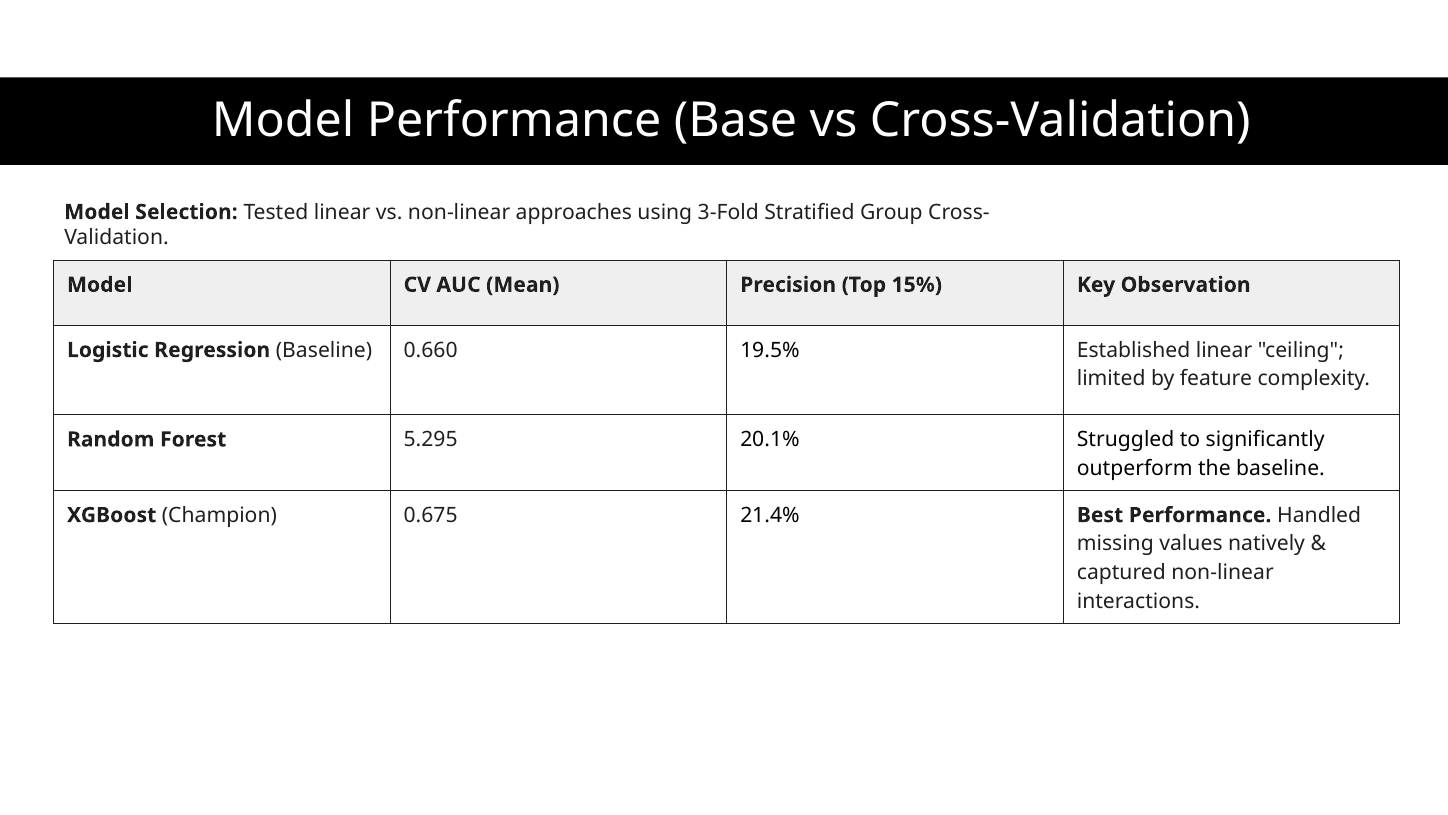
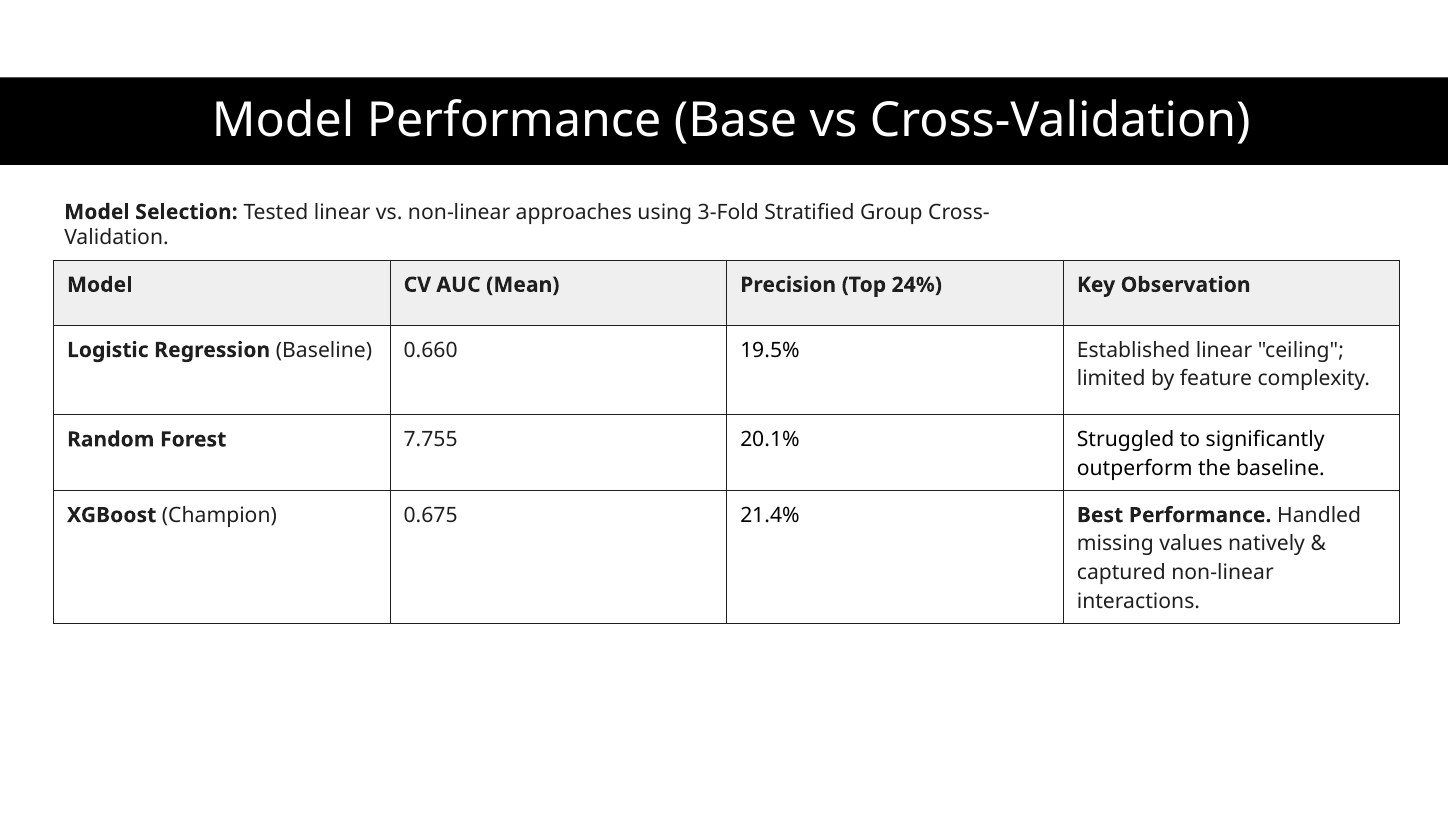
15%: 15% -> 24%
5.295: 5.295 -> 7.755
